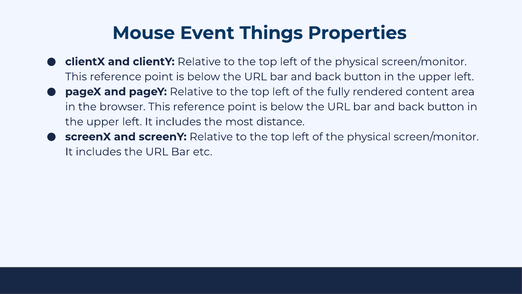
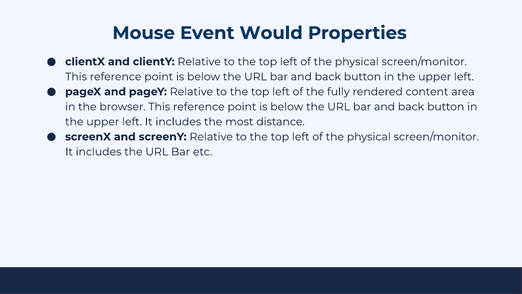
Things: Things -> Would
